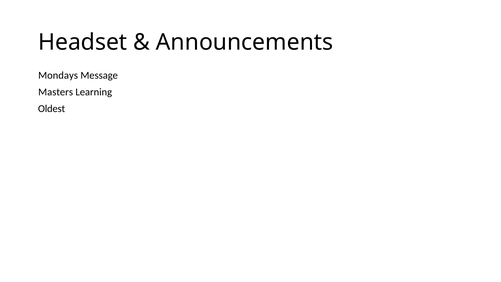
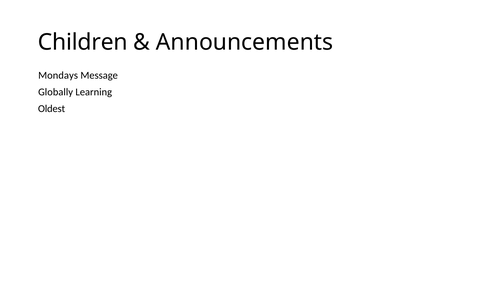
Headset: Headset -> Children
Masters: Masters -> Globally
